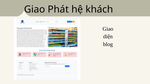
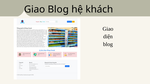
Phát at (58, 9): Phát -> Blog
